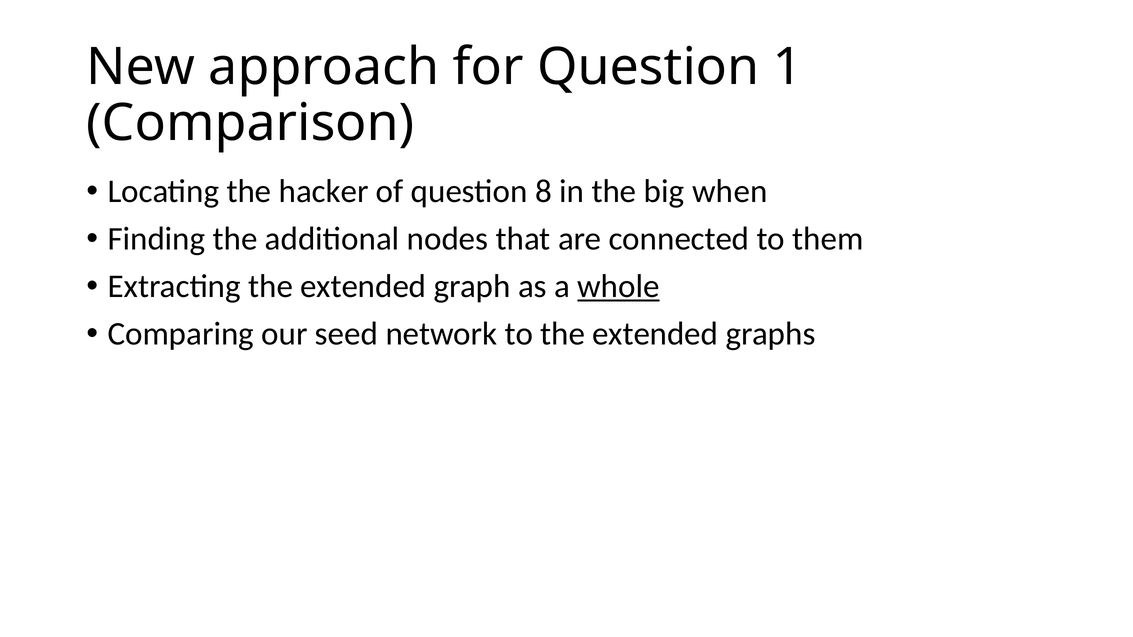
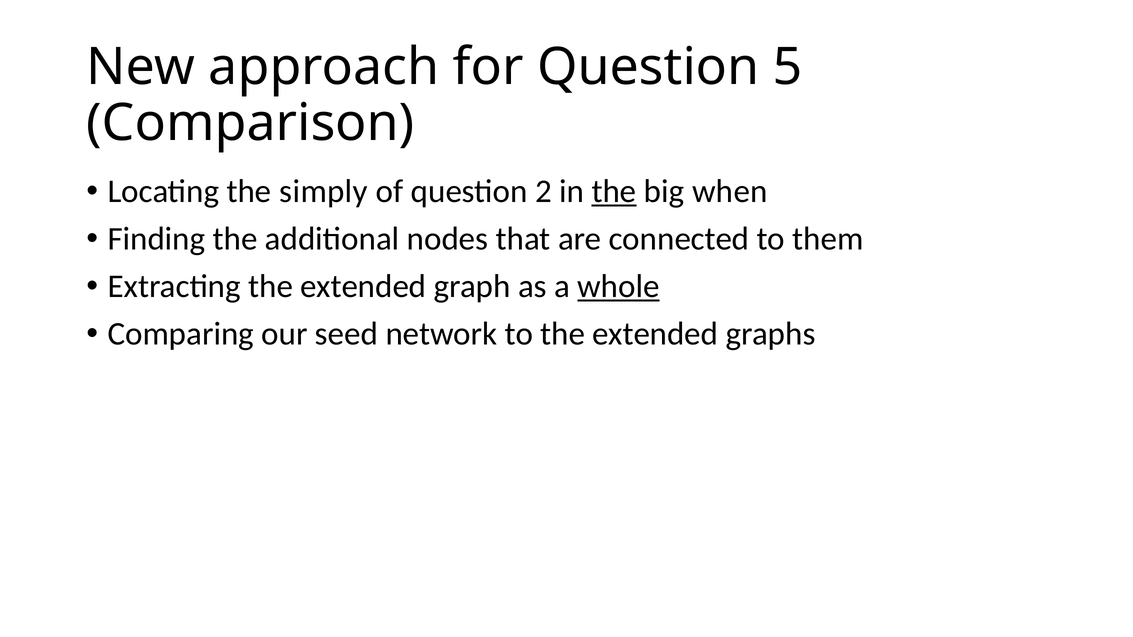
1: 1 -> 5
hacker: hacker -> simply
8: 8 -> 2
the at (614, 192) underline: none -> present
